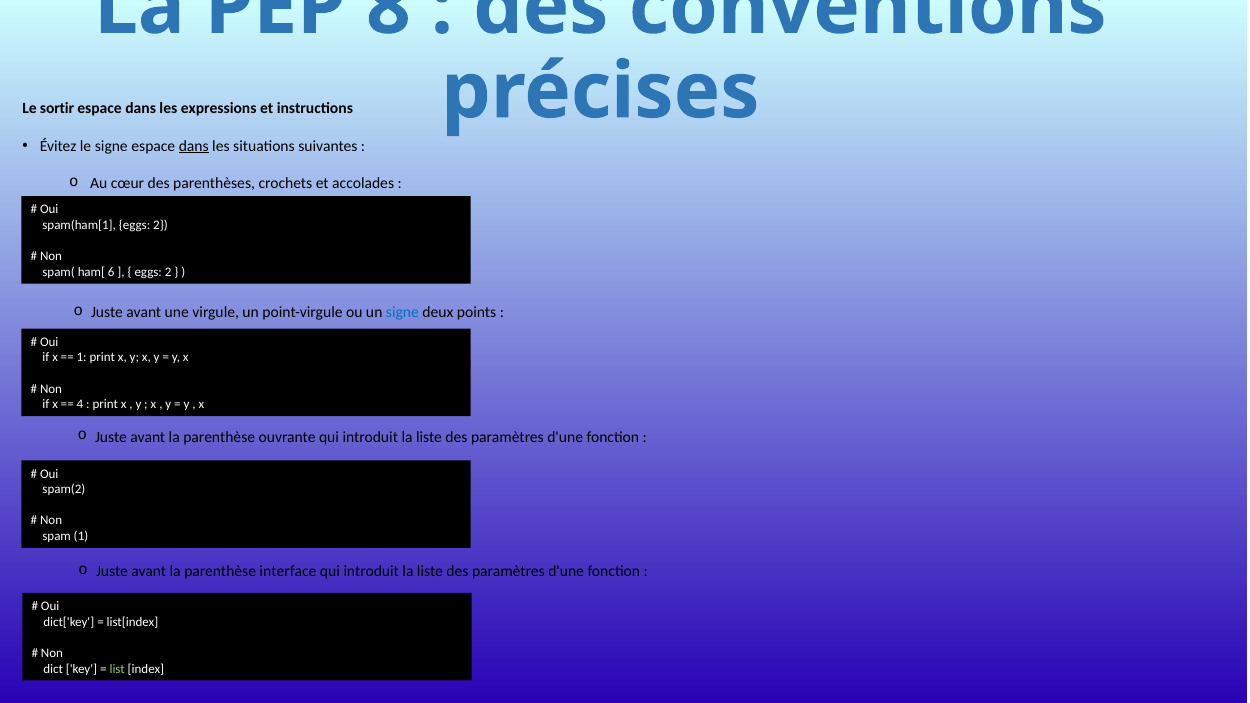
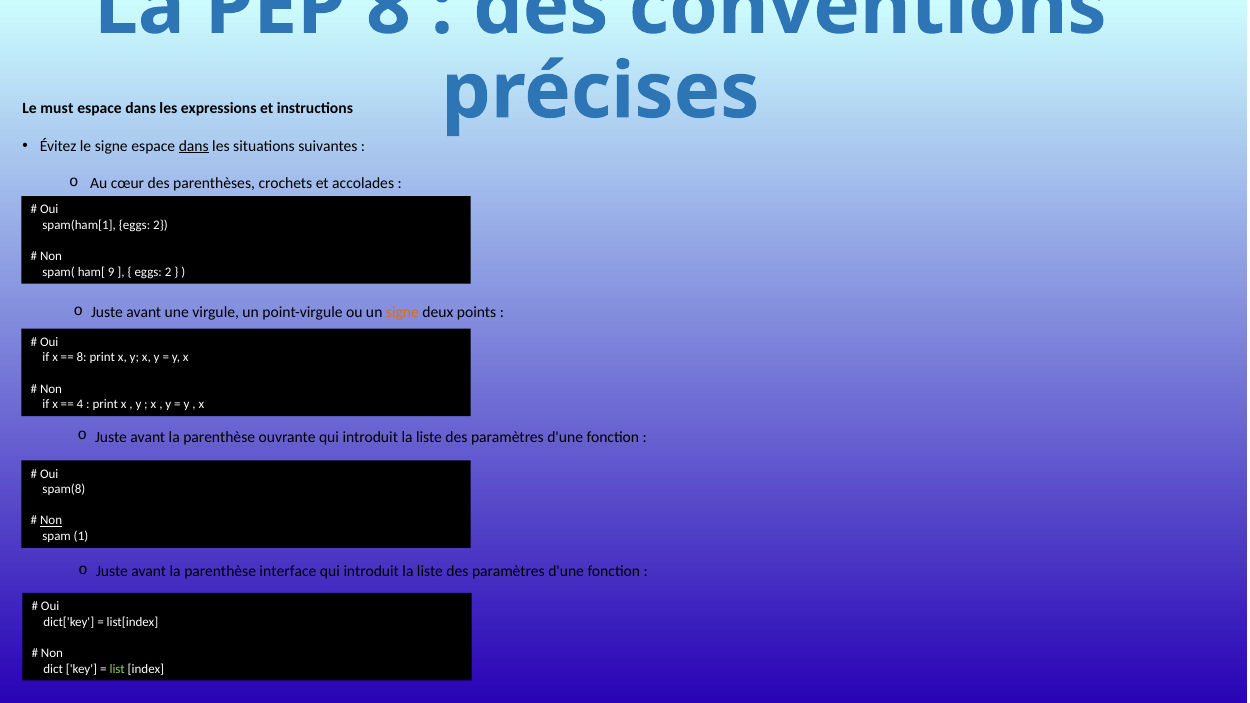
sortir: sortir -> must
6: 6 -> 9
signe at (402, 312) colour: blue -> orange
1 at (82, 358): 1 -> 8
spam(2: spam(2 -> spam(8
Non at (51, 521) underline: none -> present
